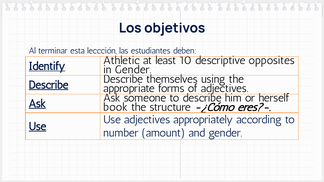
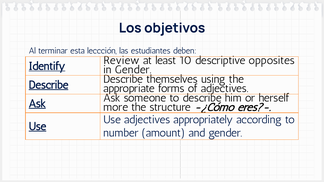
Athletic: Athletic -> Review
book: book -> more
